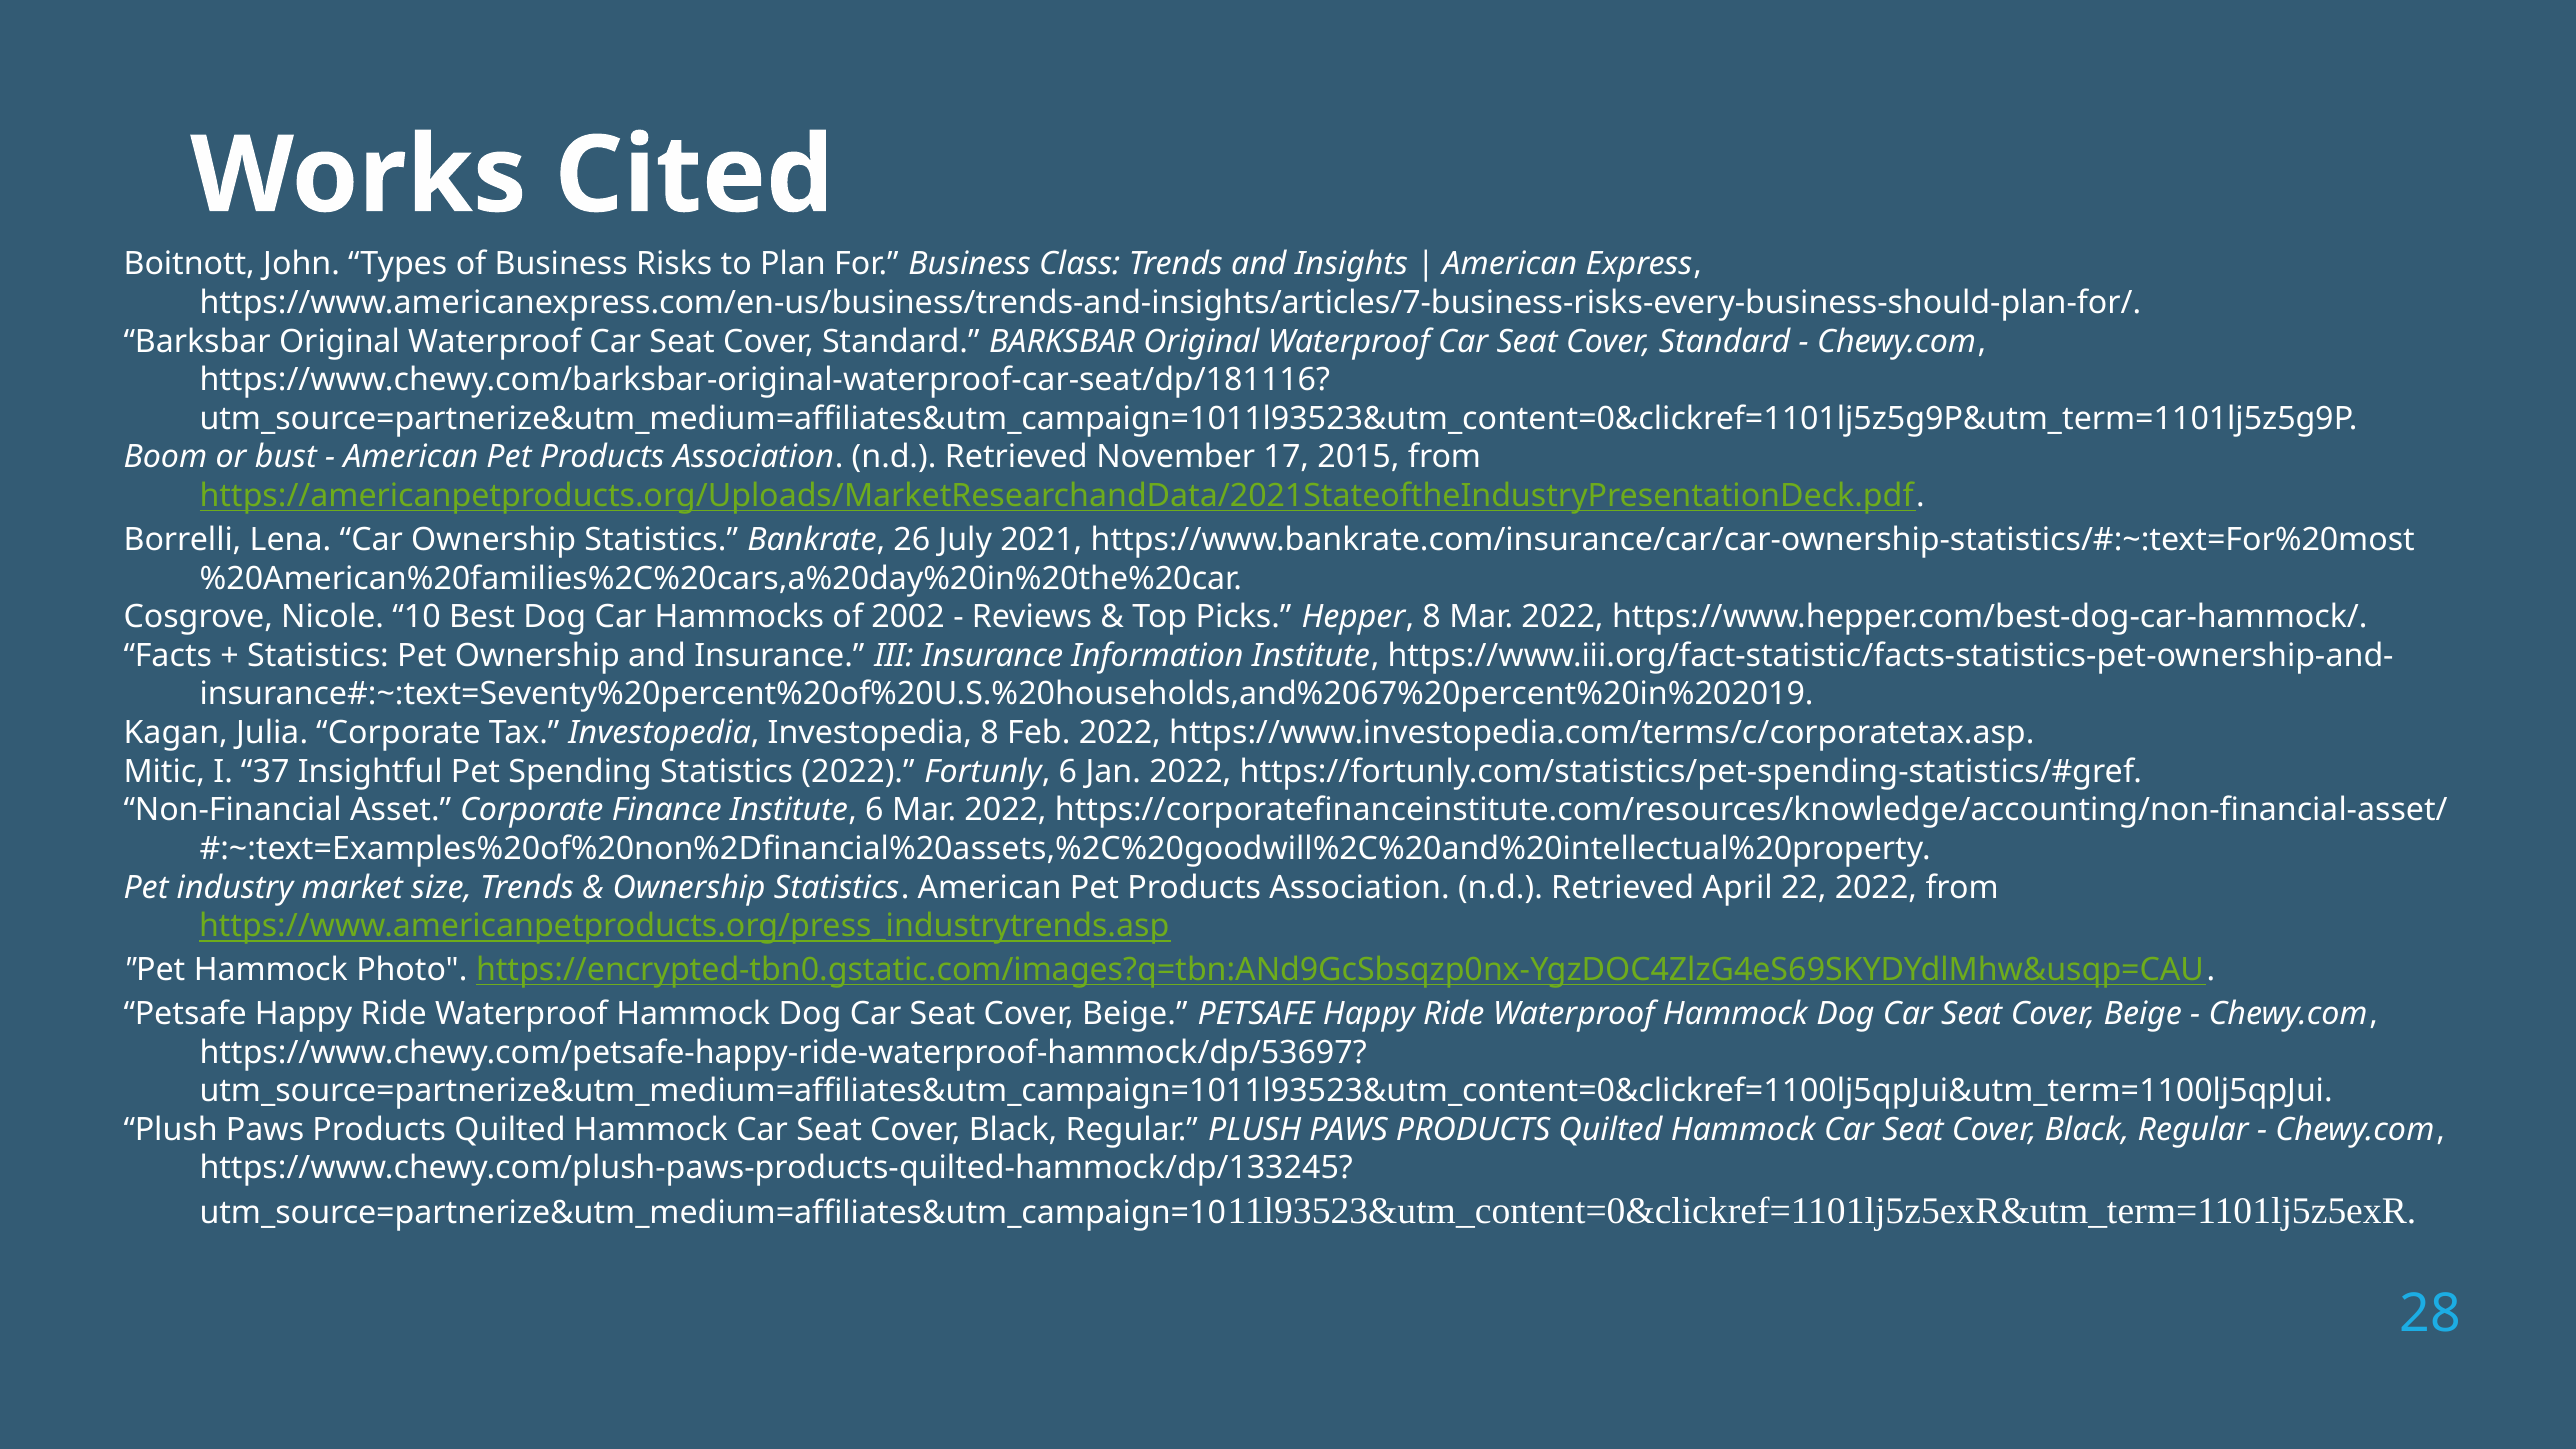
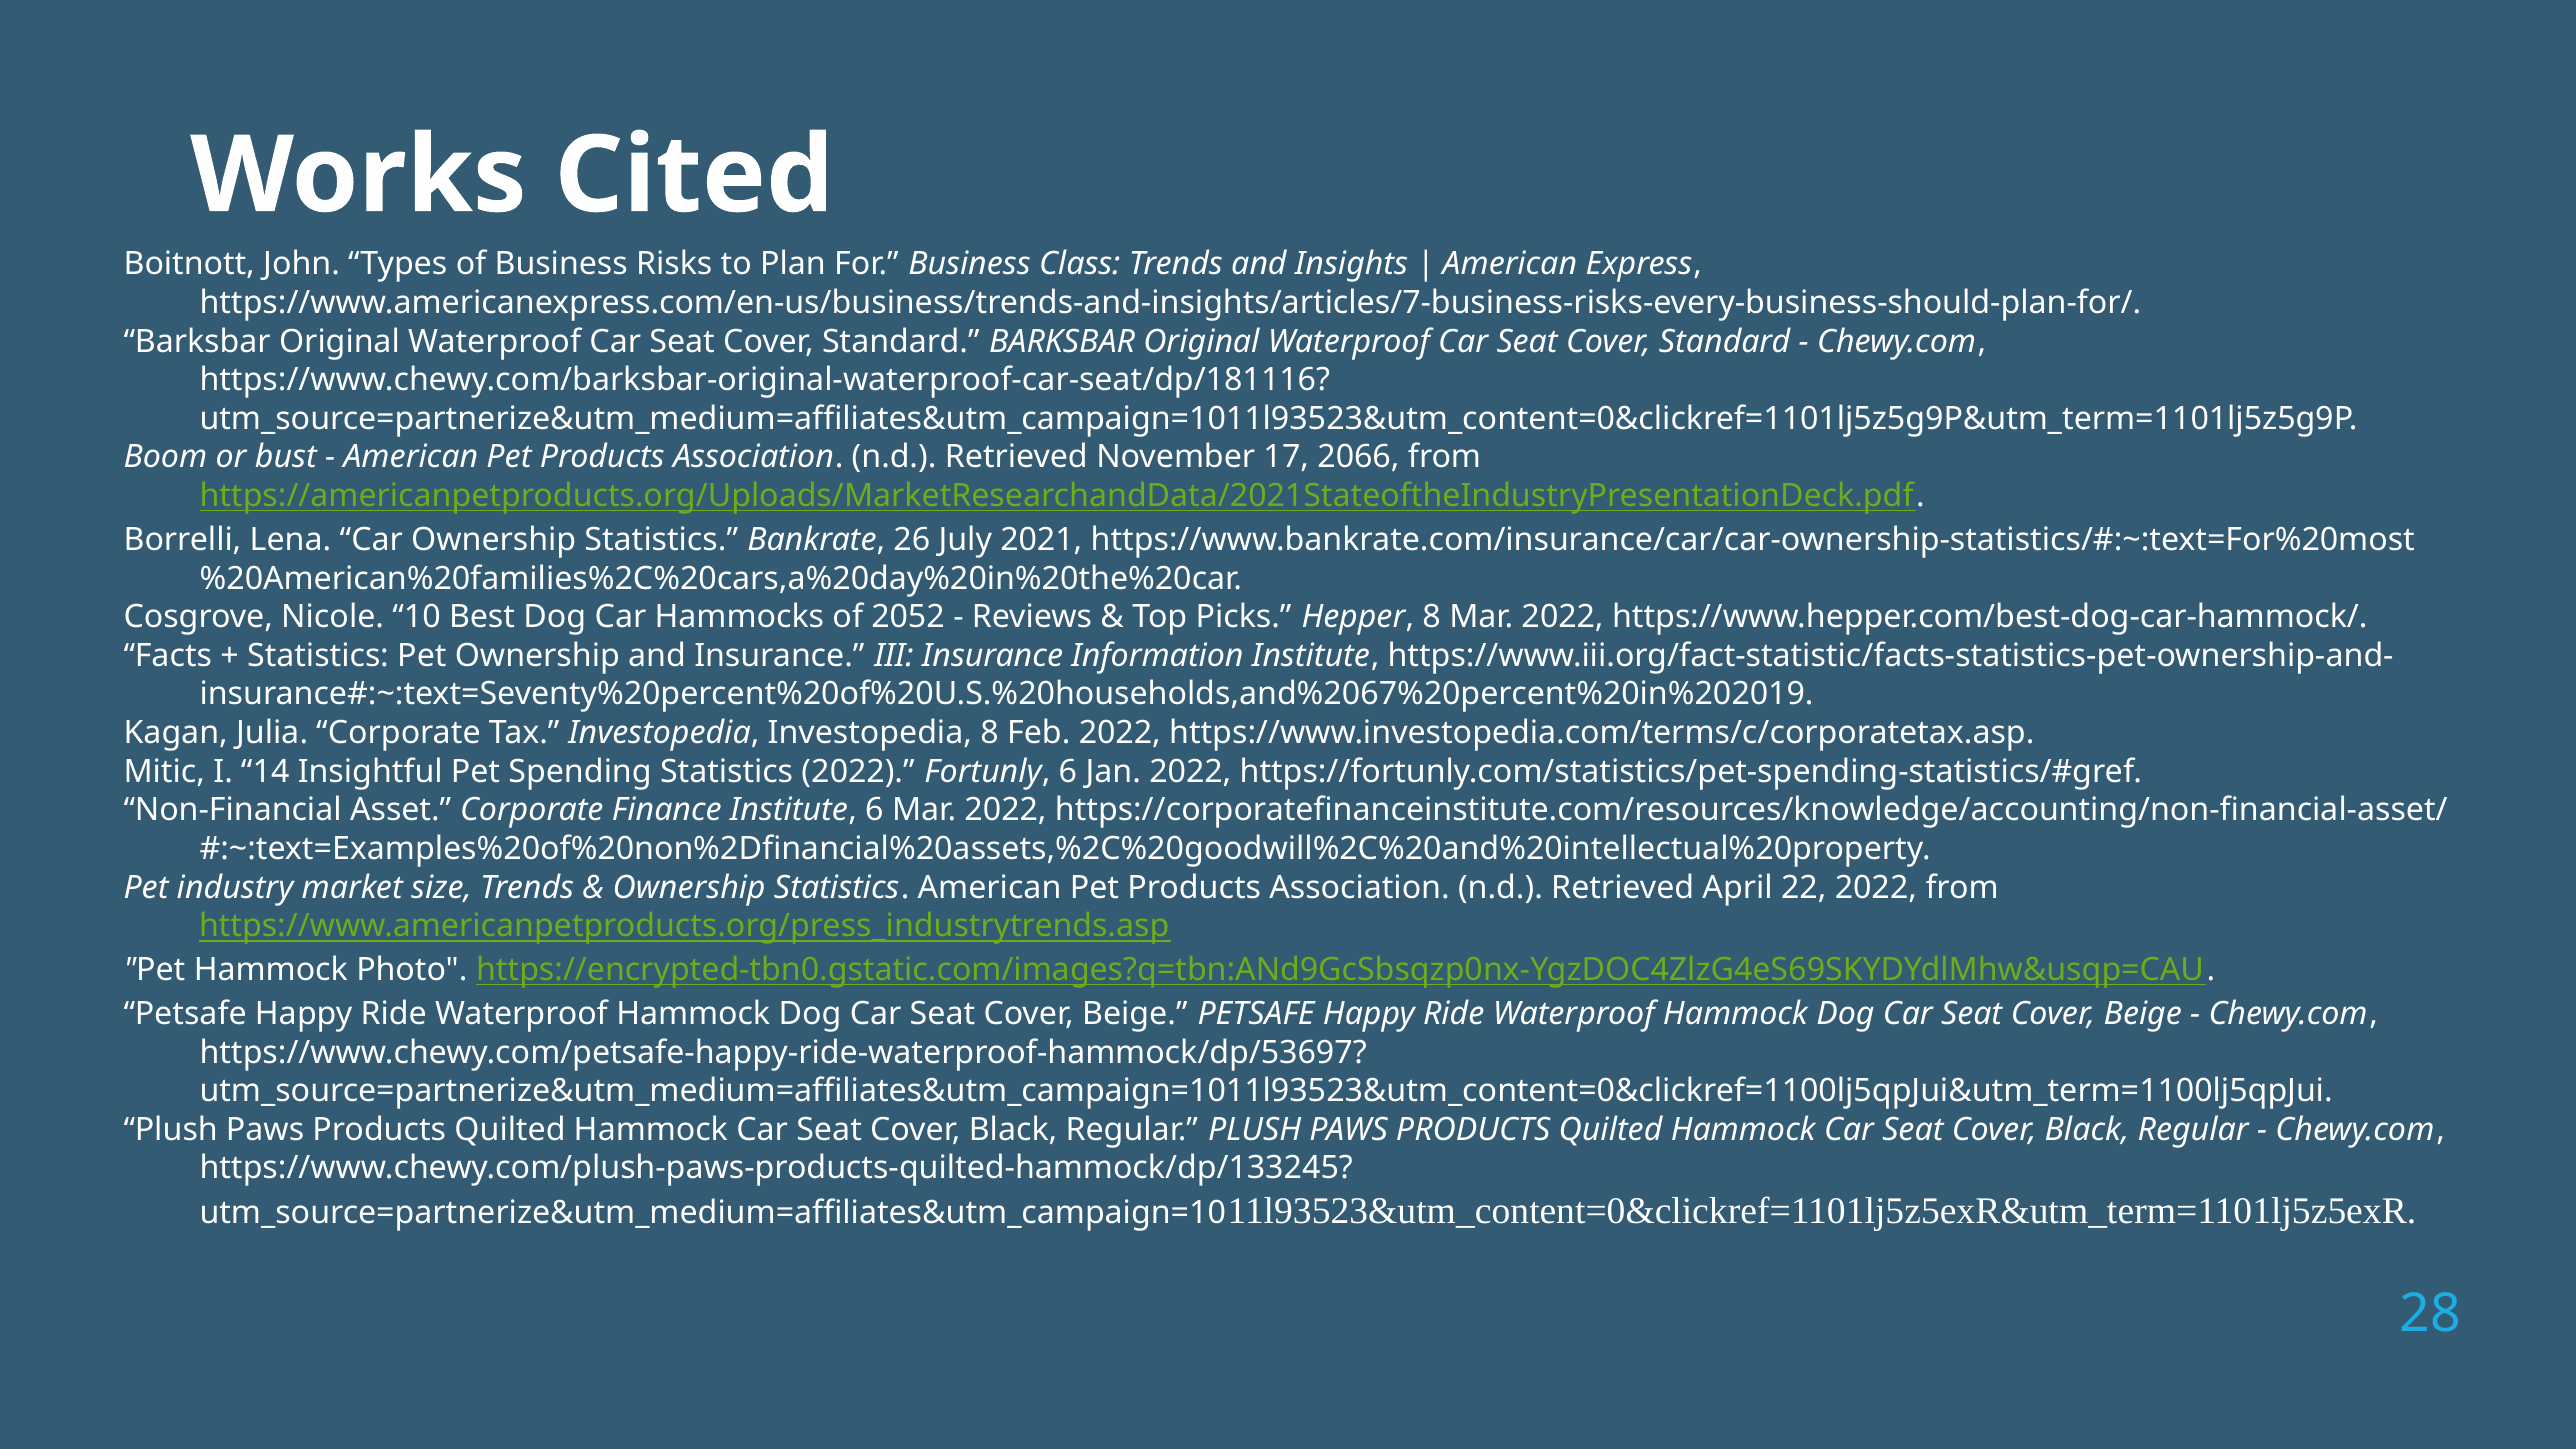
2015: 2015 -> 2066
2002: 2002 -> 2052
37: 37 -> 14
